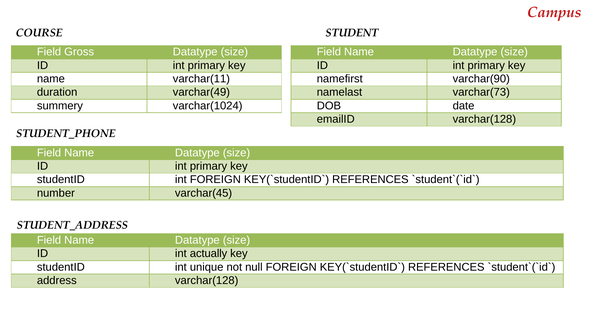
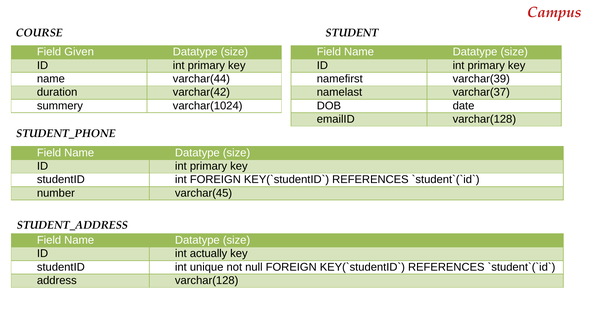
Gross: Gross -> Given
varchar(11: varchar(11 -> varchar(44
varchar(90: varchar(90 -> varchar(39
varchar(49: varchar(49 -> varchar(42
varchar(73: varchar(73 -> varchar(37
